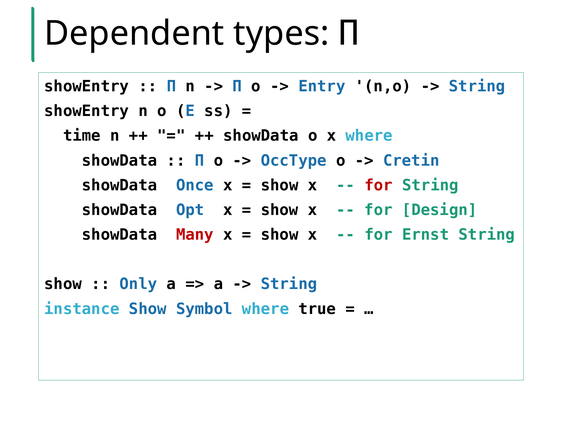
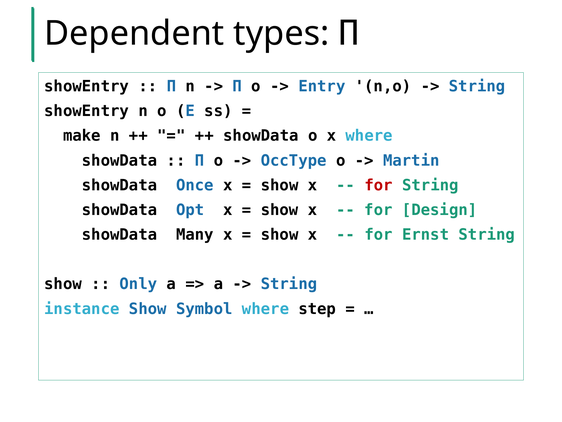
time: time -> make
Cretin: Cretin -> Martin
Many colour: red -> black
true: true -> step
